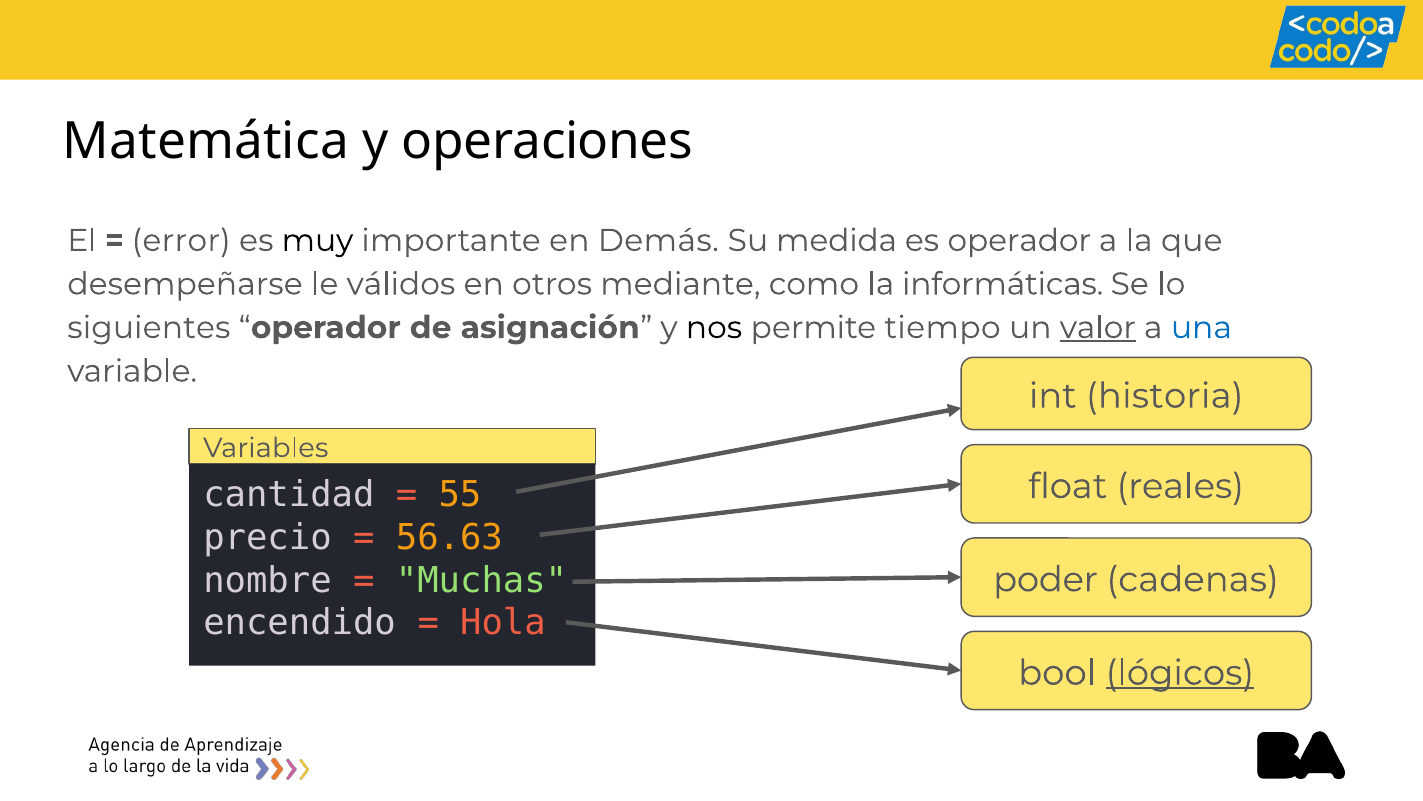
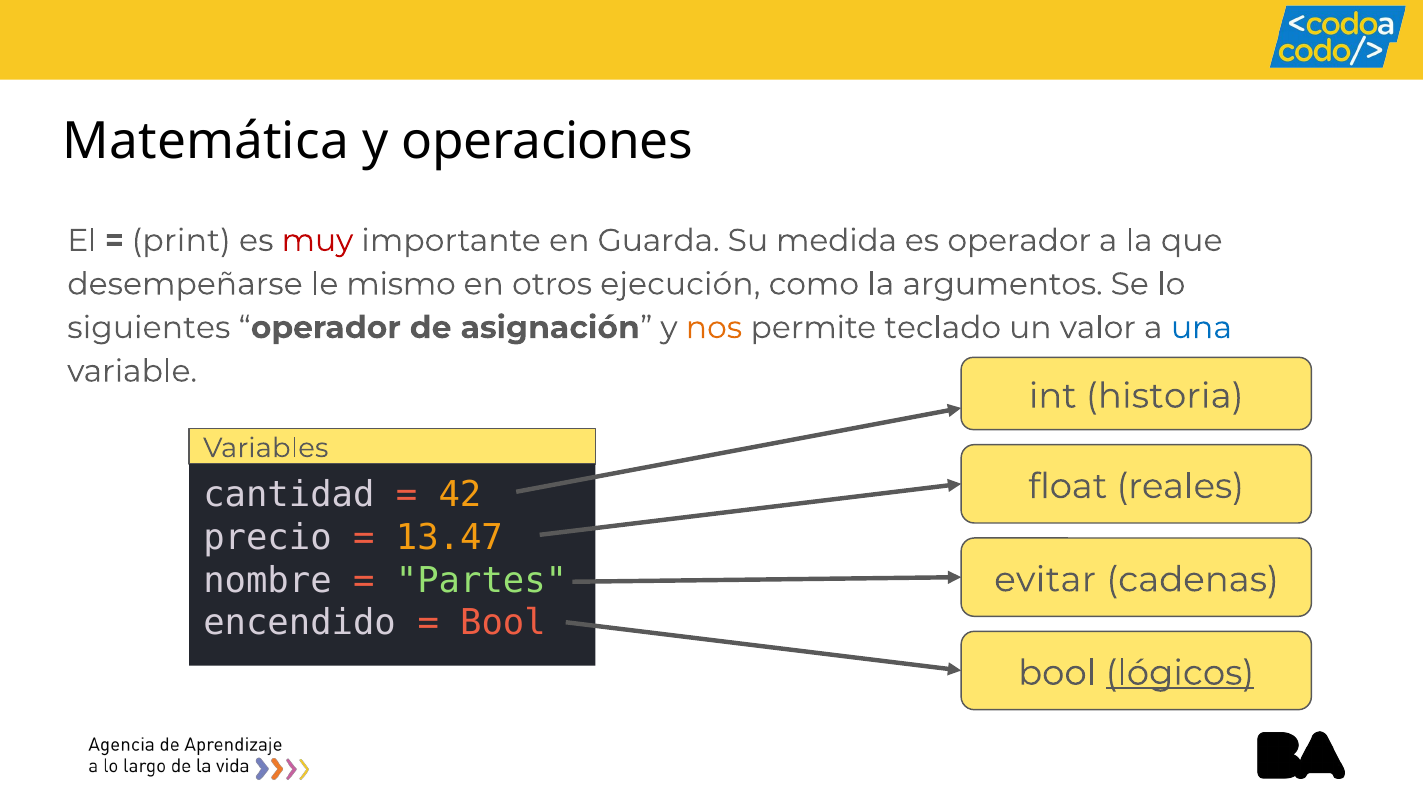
error: error -> print
muy colour: black -> red
Demás: Demás -> Guarda
válidos: válidos -> mismo
mediante: mediante -> ejecución
informáticas: informáticas -> argumentos
nos colour: black -> orange
tiempo: tiempo -> teclado
valor underline: present -> none
55: 55 -> 42
56.63: 56.63 -> 13.47
Muchas: Muchas -> Partes
poder: poder -> evitar
Hola at (503, 623): Hola -> Bool
